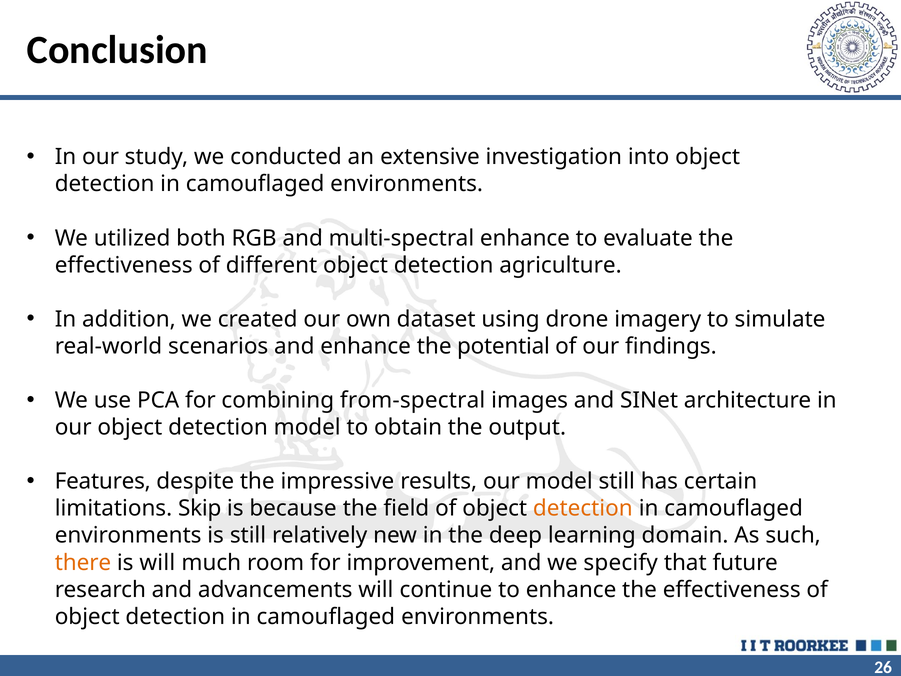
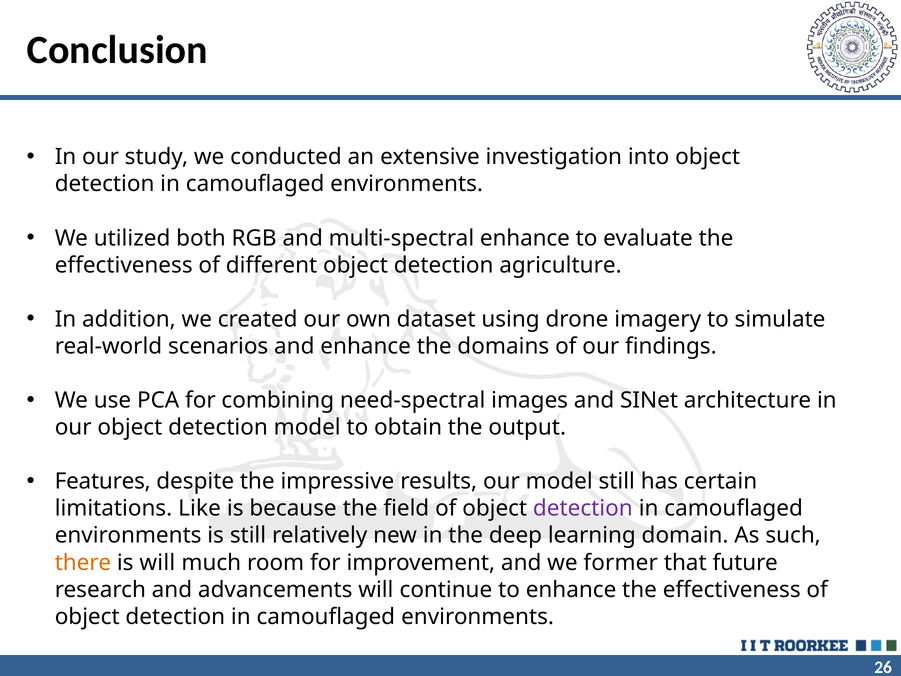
potential: potential -> domains
from-spectral: from-spectral -> need-spectral
Skip: Skip -> Like
detection at (583, 508) colour: orange -> purple
specify: specify -> former
